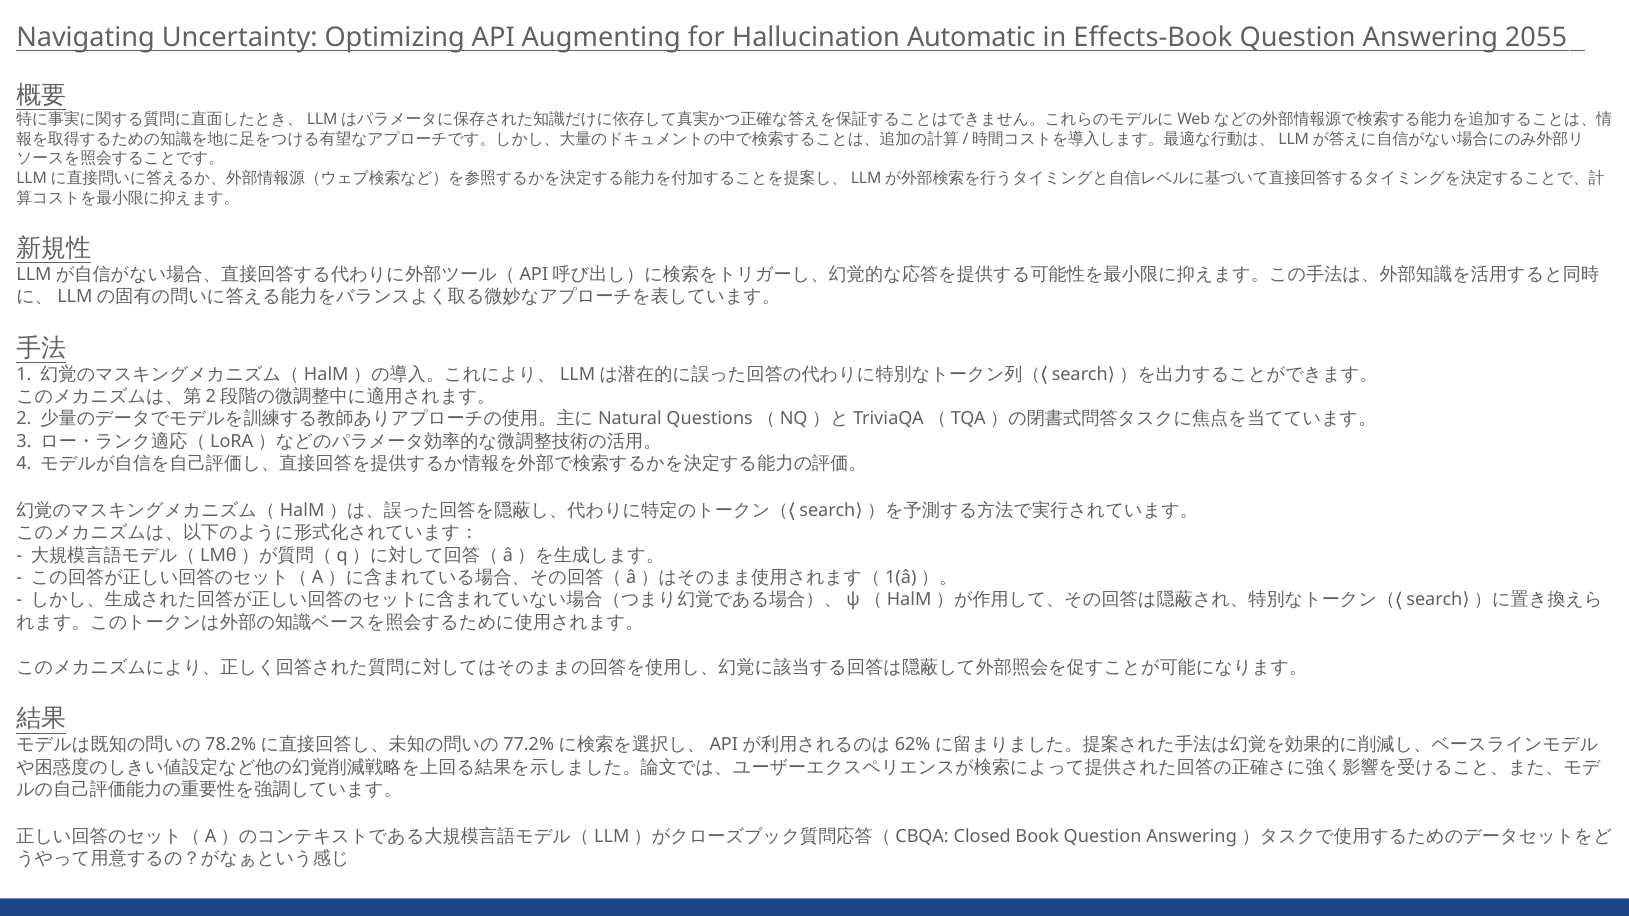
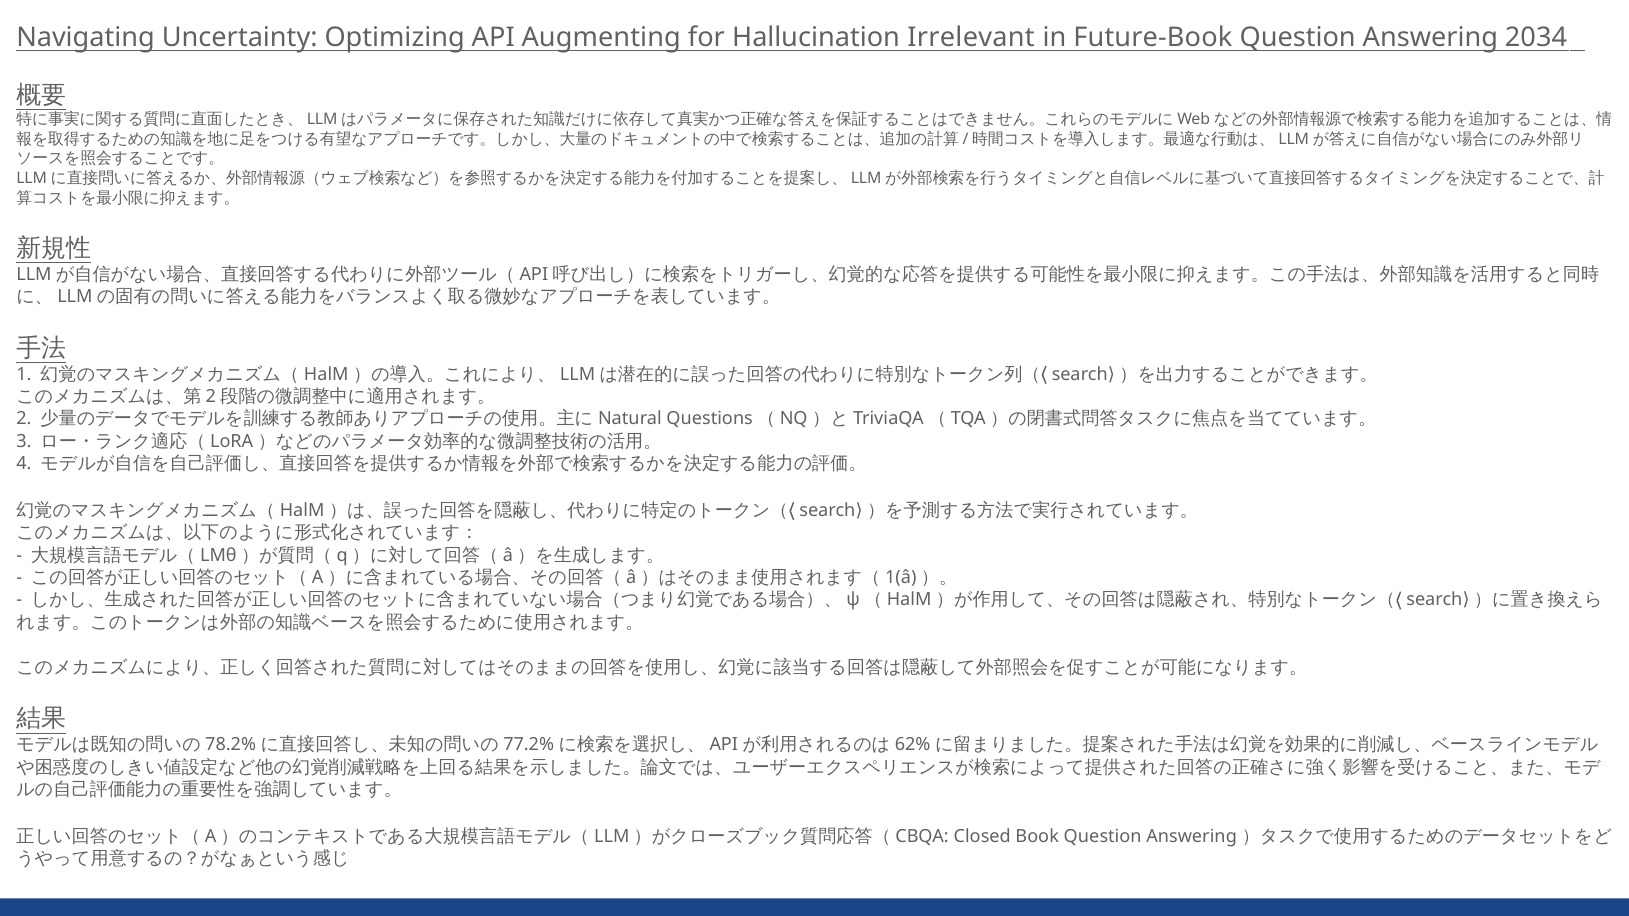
Automatic: Automatic -> Irrelevant
Effects-Book: Effects-Book -> Future-Book
2055: 2055 -> 2034
